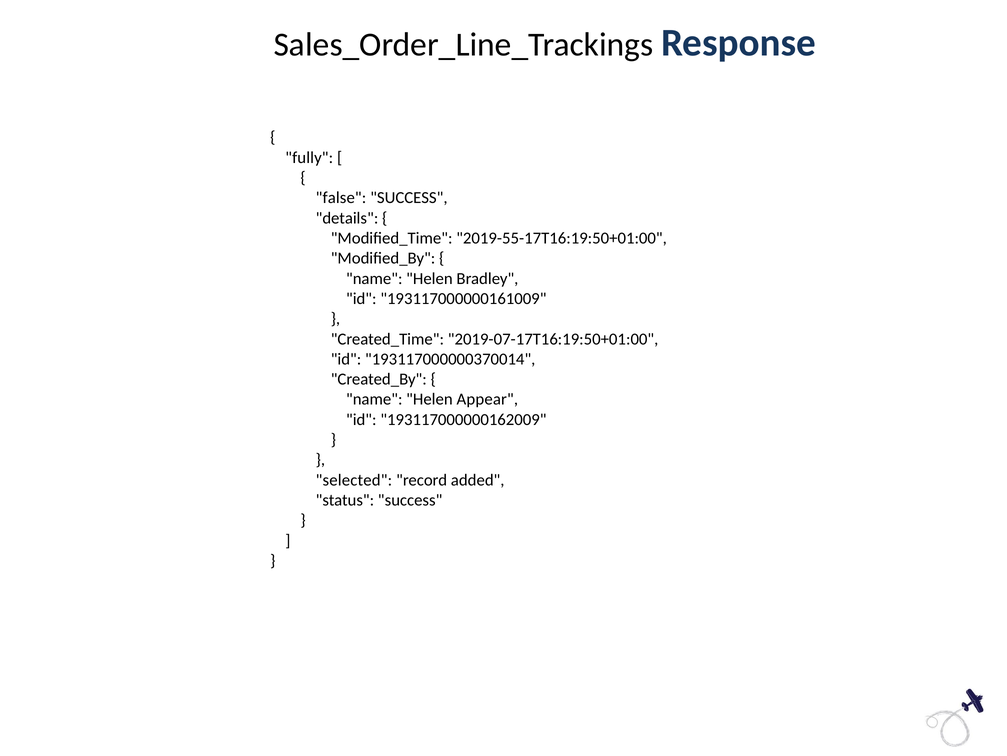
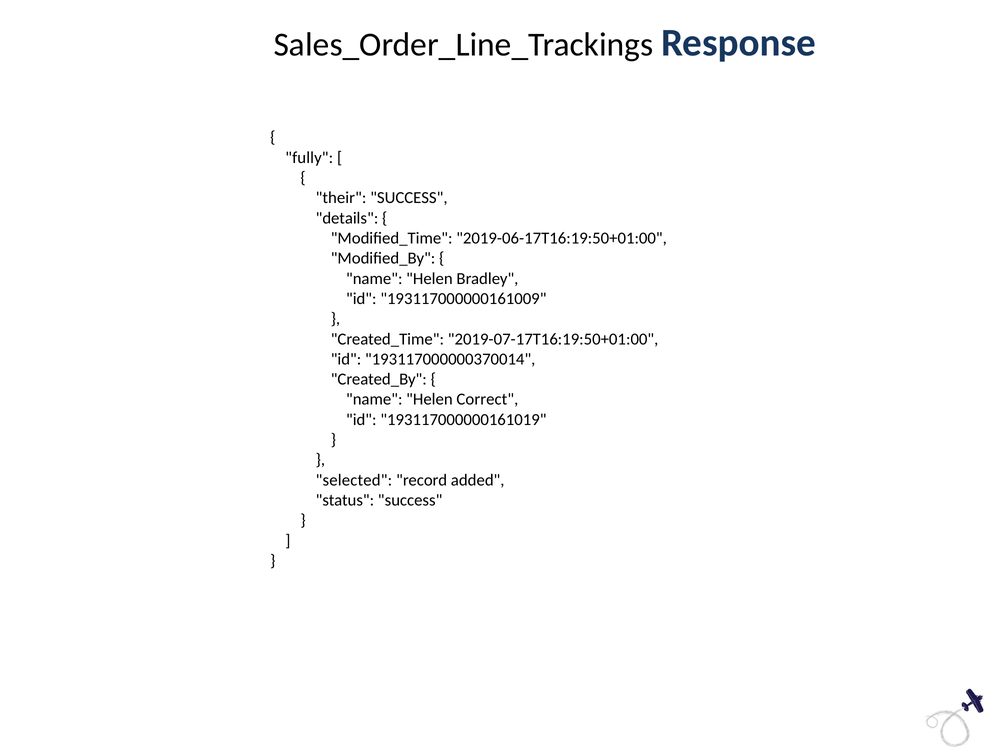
false: false -> their
2019-55-17T16:19:50+01:00: 2019-55-17T16:19:50+01:00 -> 2019-06-17T16:19:50+01:00
Appear: Appear -> Correct
193117000000162009: 193117000000162009 -> 193117000000161019
